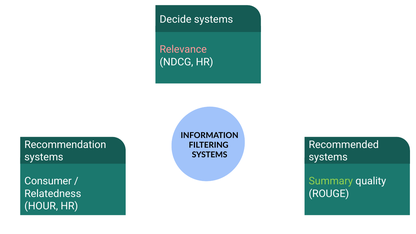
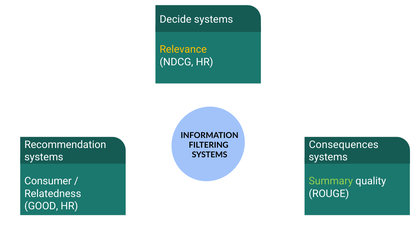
Relevance colour: pink -> yellow
Recommended: Recommended -> Consequences
HOUR: HOUR -> GOOD
